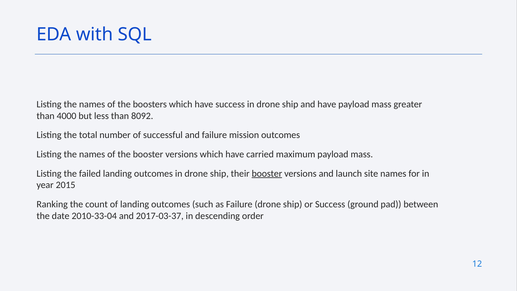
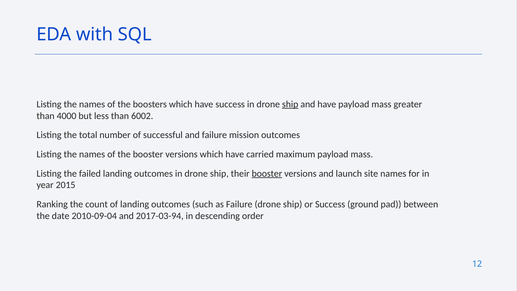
ship at (290, 104) underline: none -> present
8092: 8092 -> 6002
2010-33-04: 2010-33-04 -> 2010-09-04
2017-03-37: 2017-03-37 -> 2017-03-94
